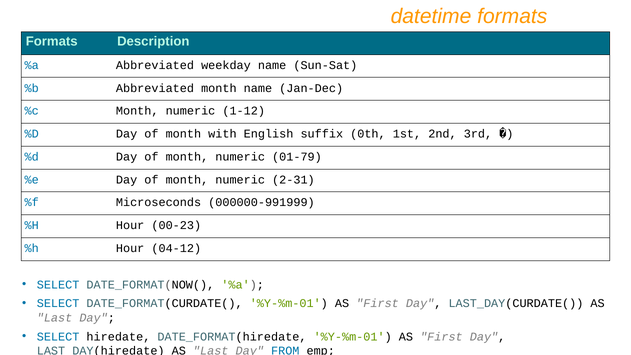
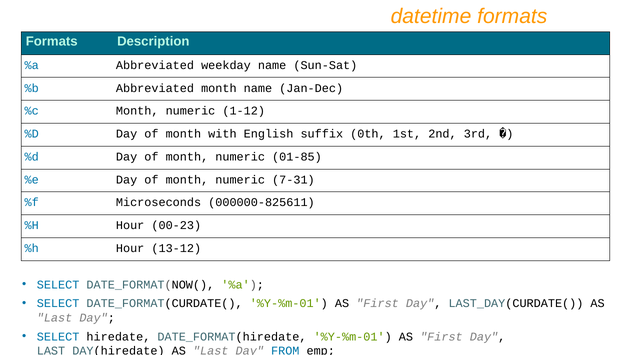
01-79: 01-79 -> 01-85
2-31: 2-31 -> 7-31
000000-991999: 000000-991999 -> 000000-825611
04-12: 04-12 -> 13-12
